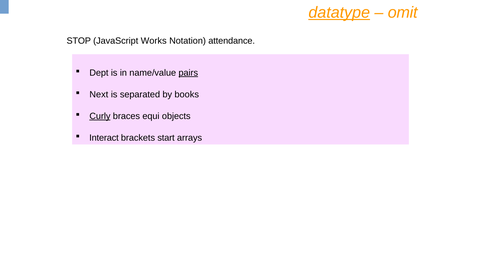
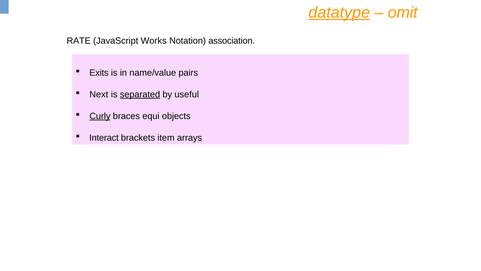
STOP: STOP -> RATE
attendance: attendance -> association
Dept: Dept -> Exits
pairs underline: present -> none
separated underline: none -> present
books: books -> useful
start: start -> item
